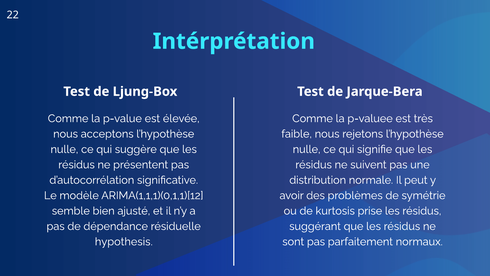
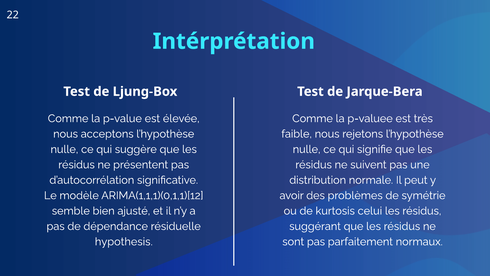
prise: prise -> celui
